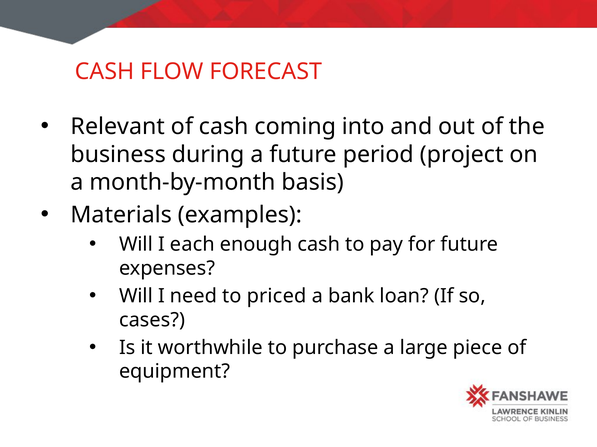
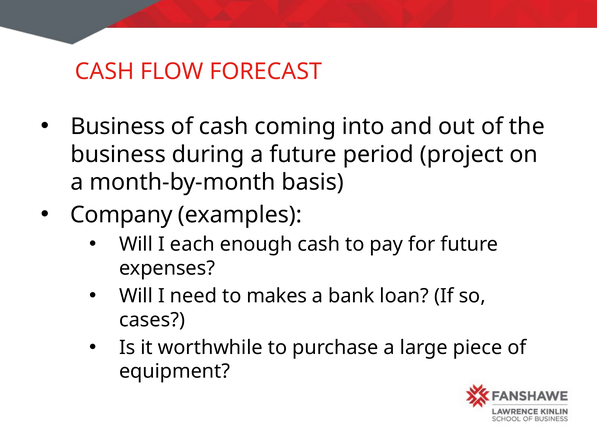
Relevant at (118, 127): Relevant -> Business
Materials: Materials -> Company
priced: priced -> makes
